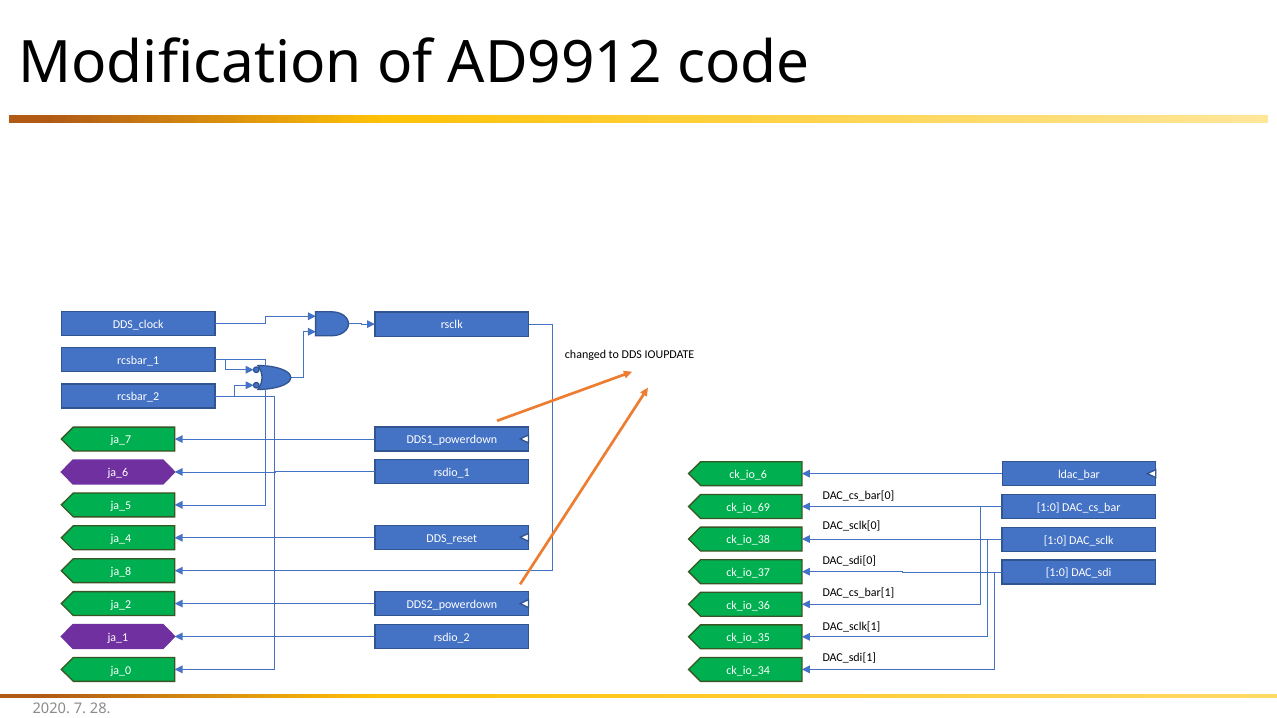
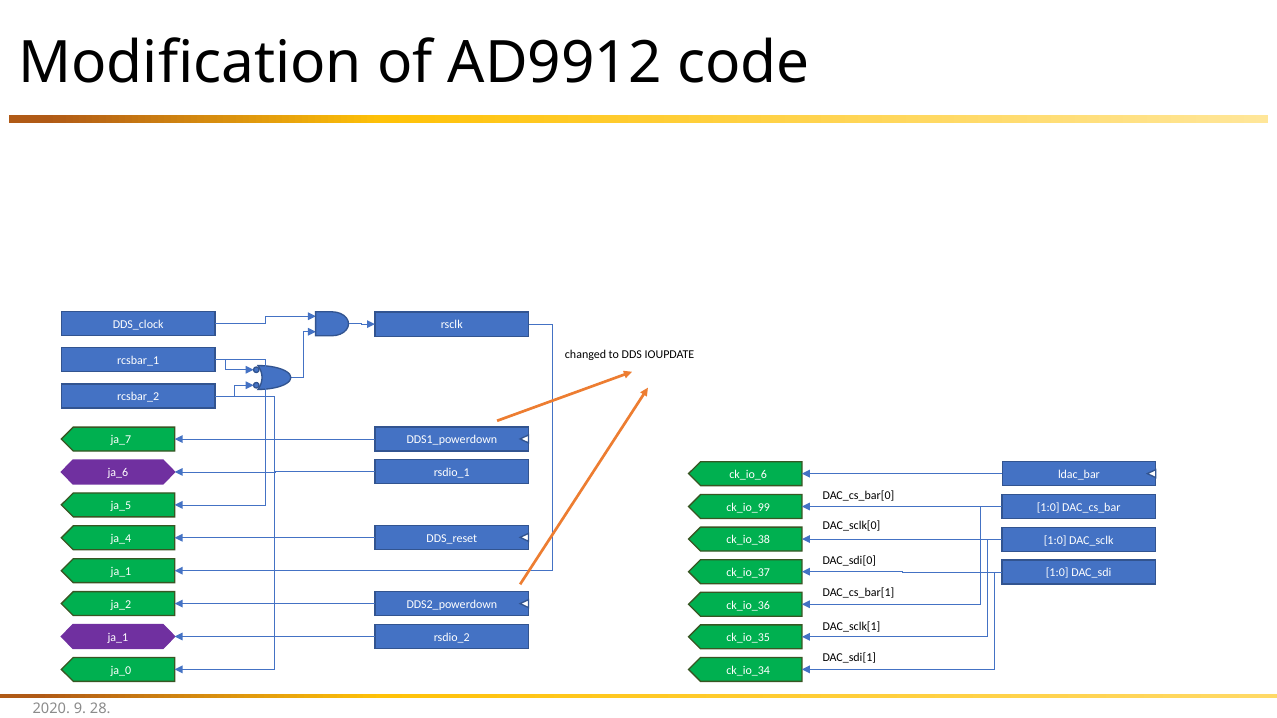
ck_io_69: ck_io_69 -> ck_io_99
ja_8 at (121, 572): ja_8 -> ja_1
7: 7 -> 9
